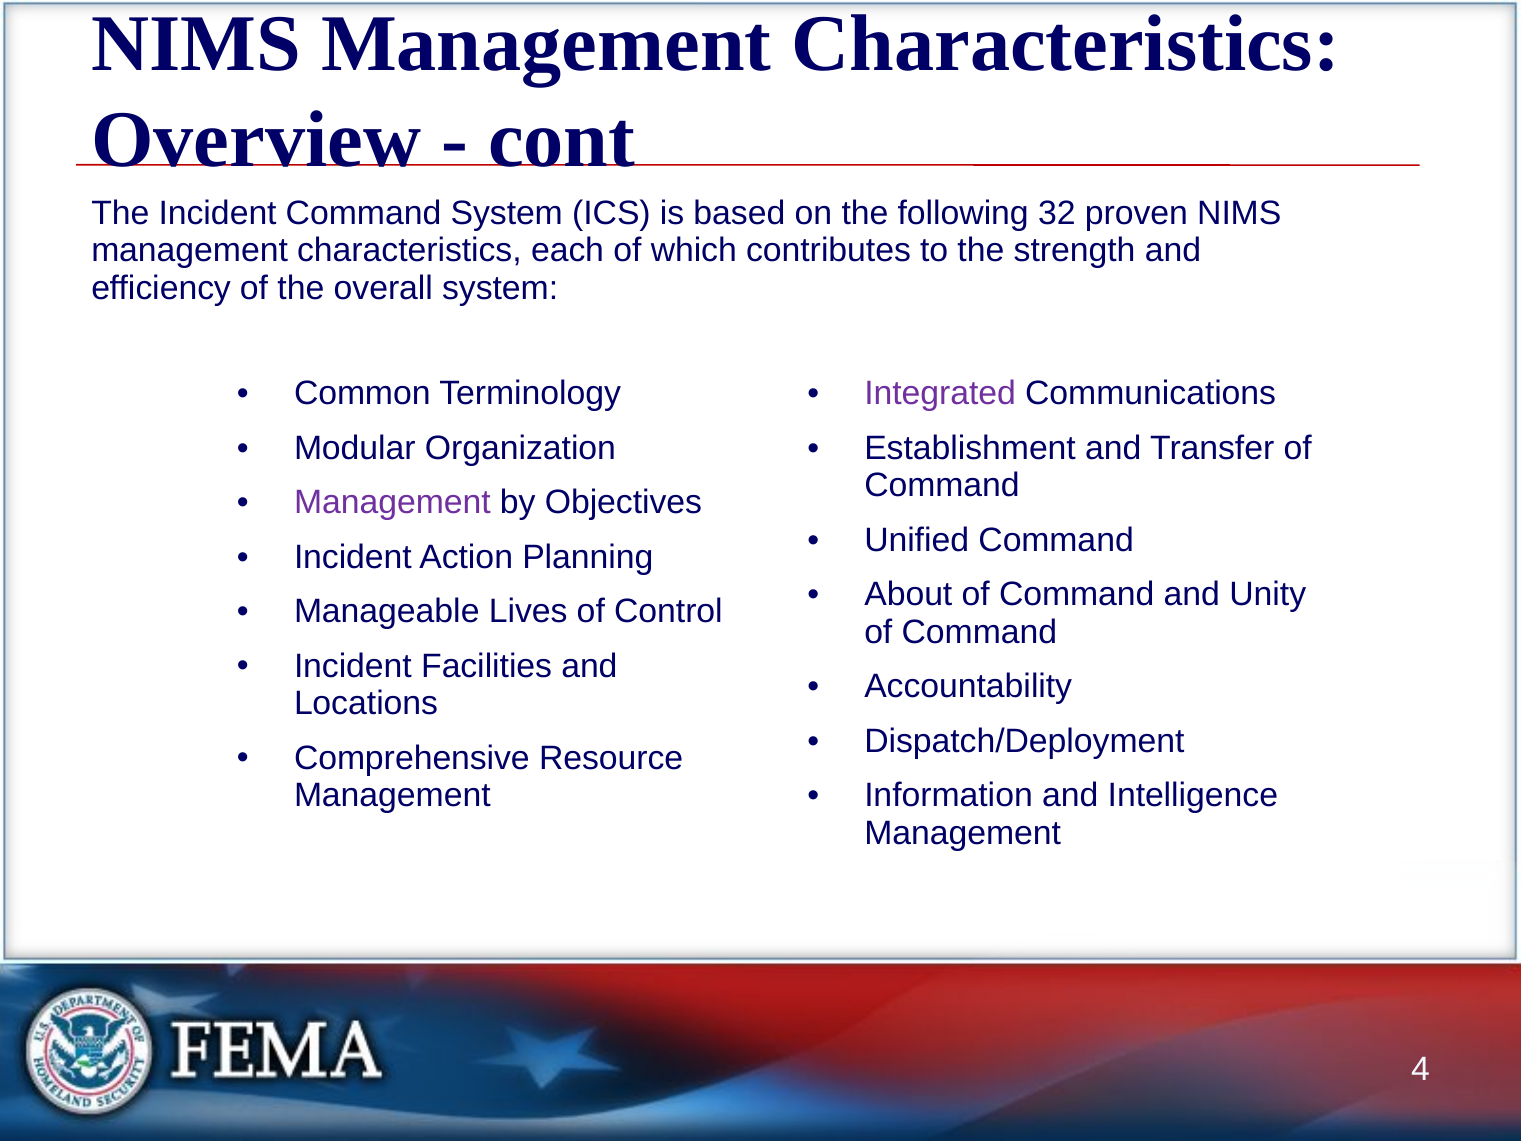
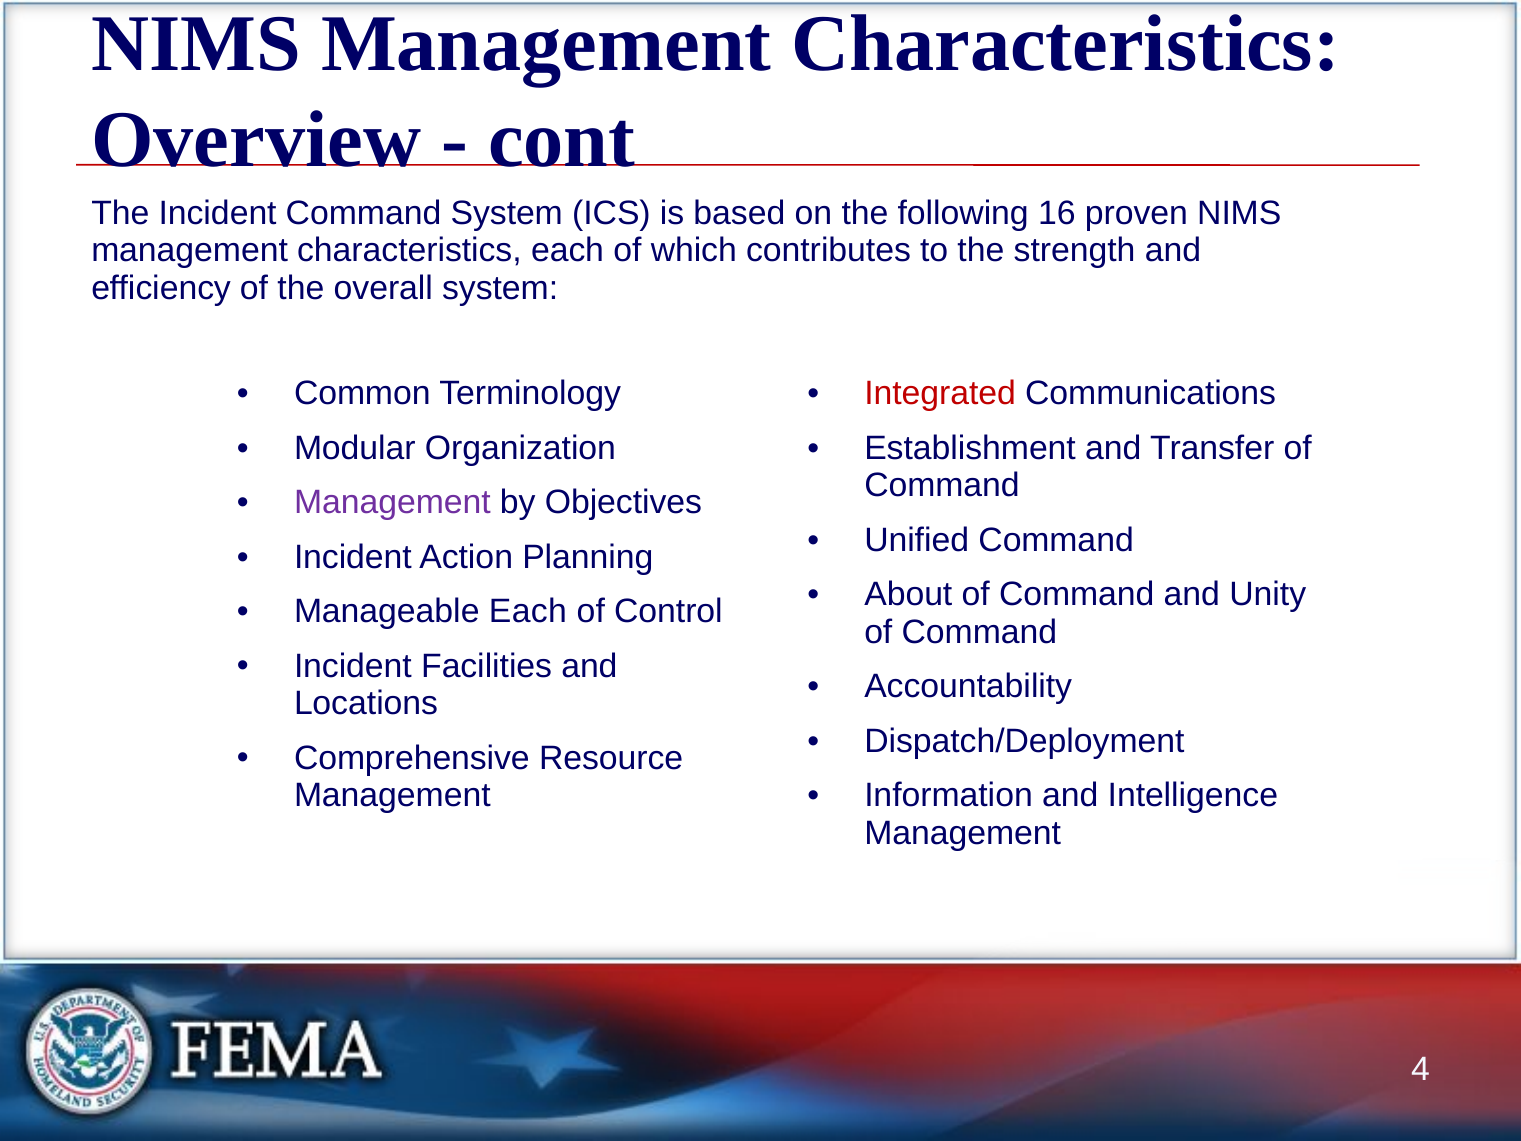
32: 32 -> 16
Integrated colour: purple -> red
Manageable Lives: Lives -> Each
